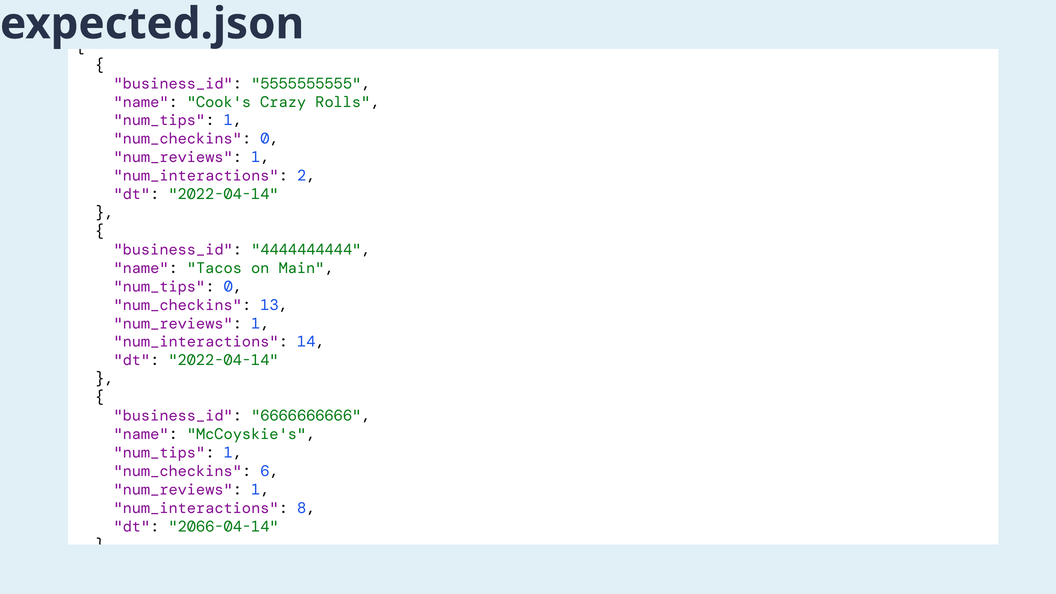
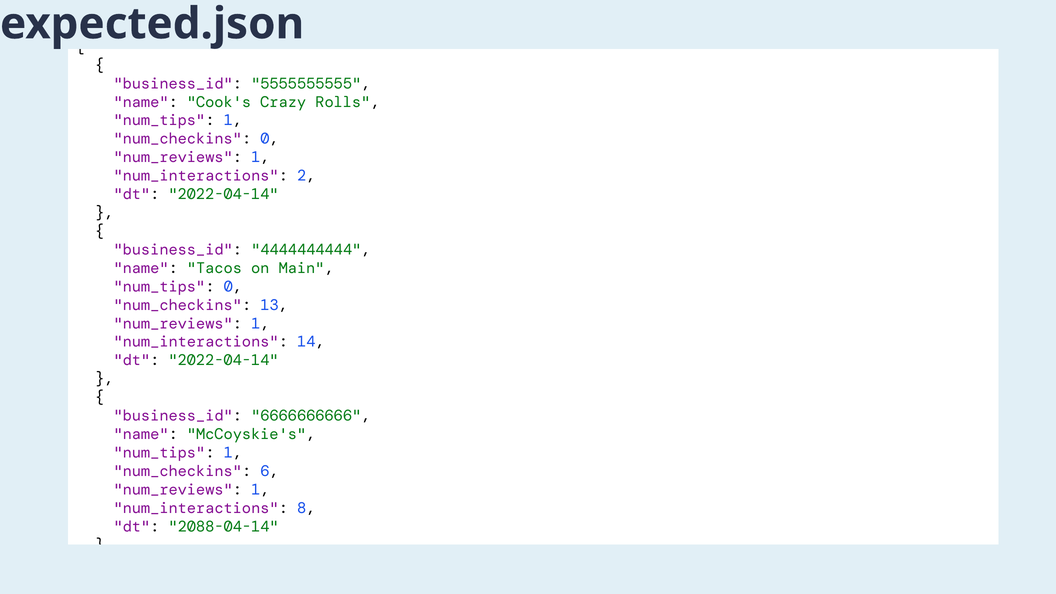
2066-04-14: 2066-04-14 -> 2088-04-14
